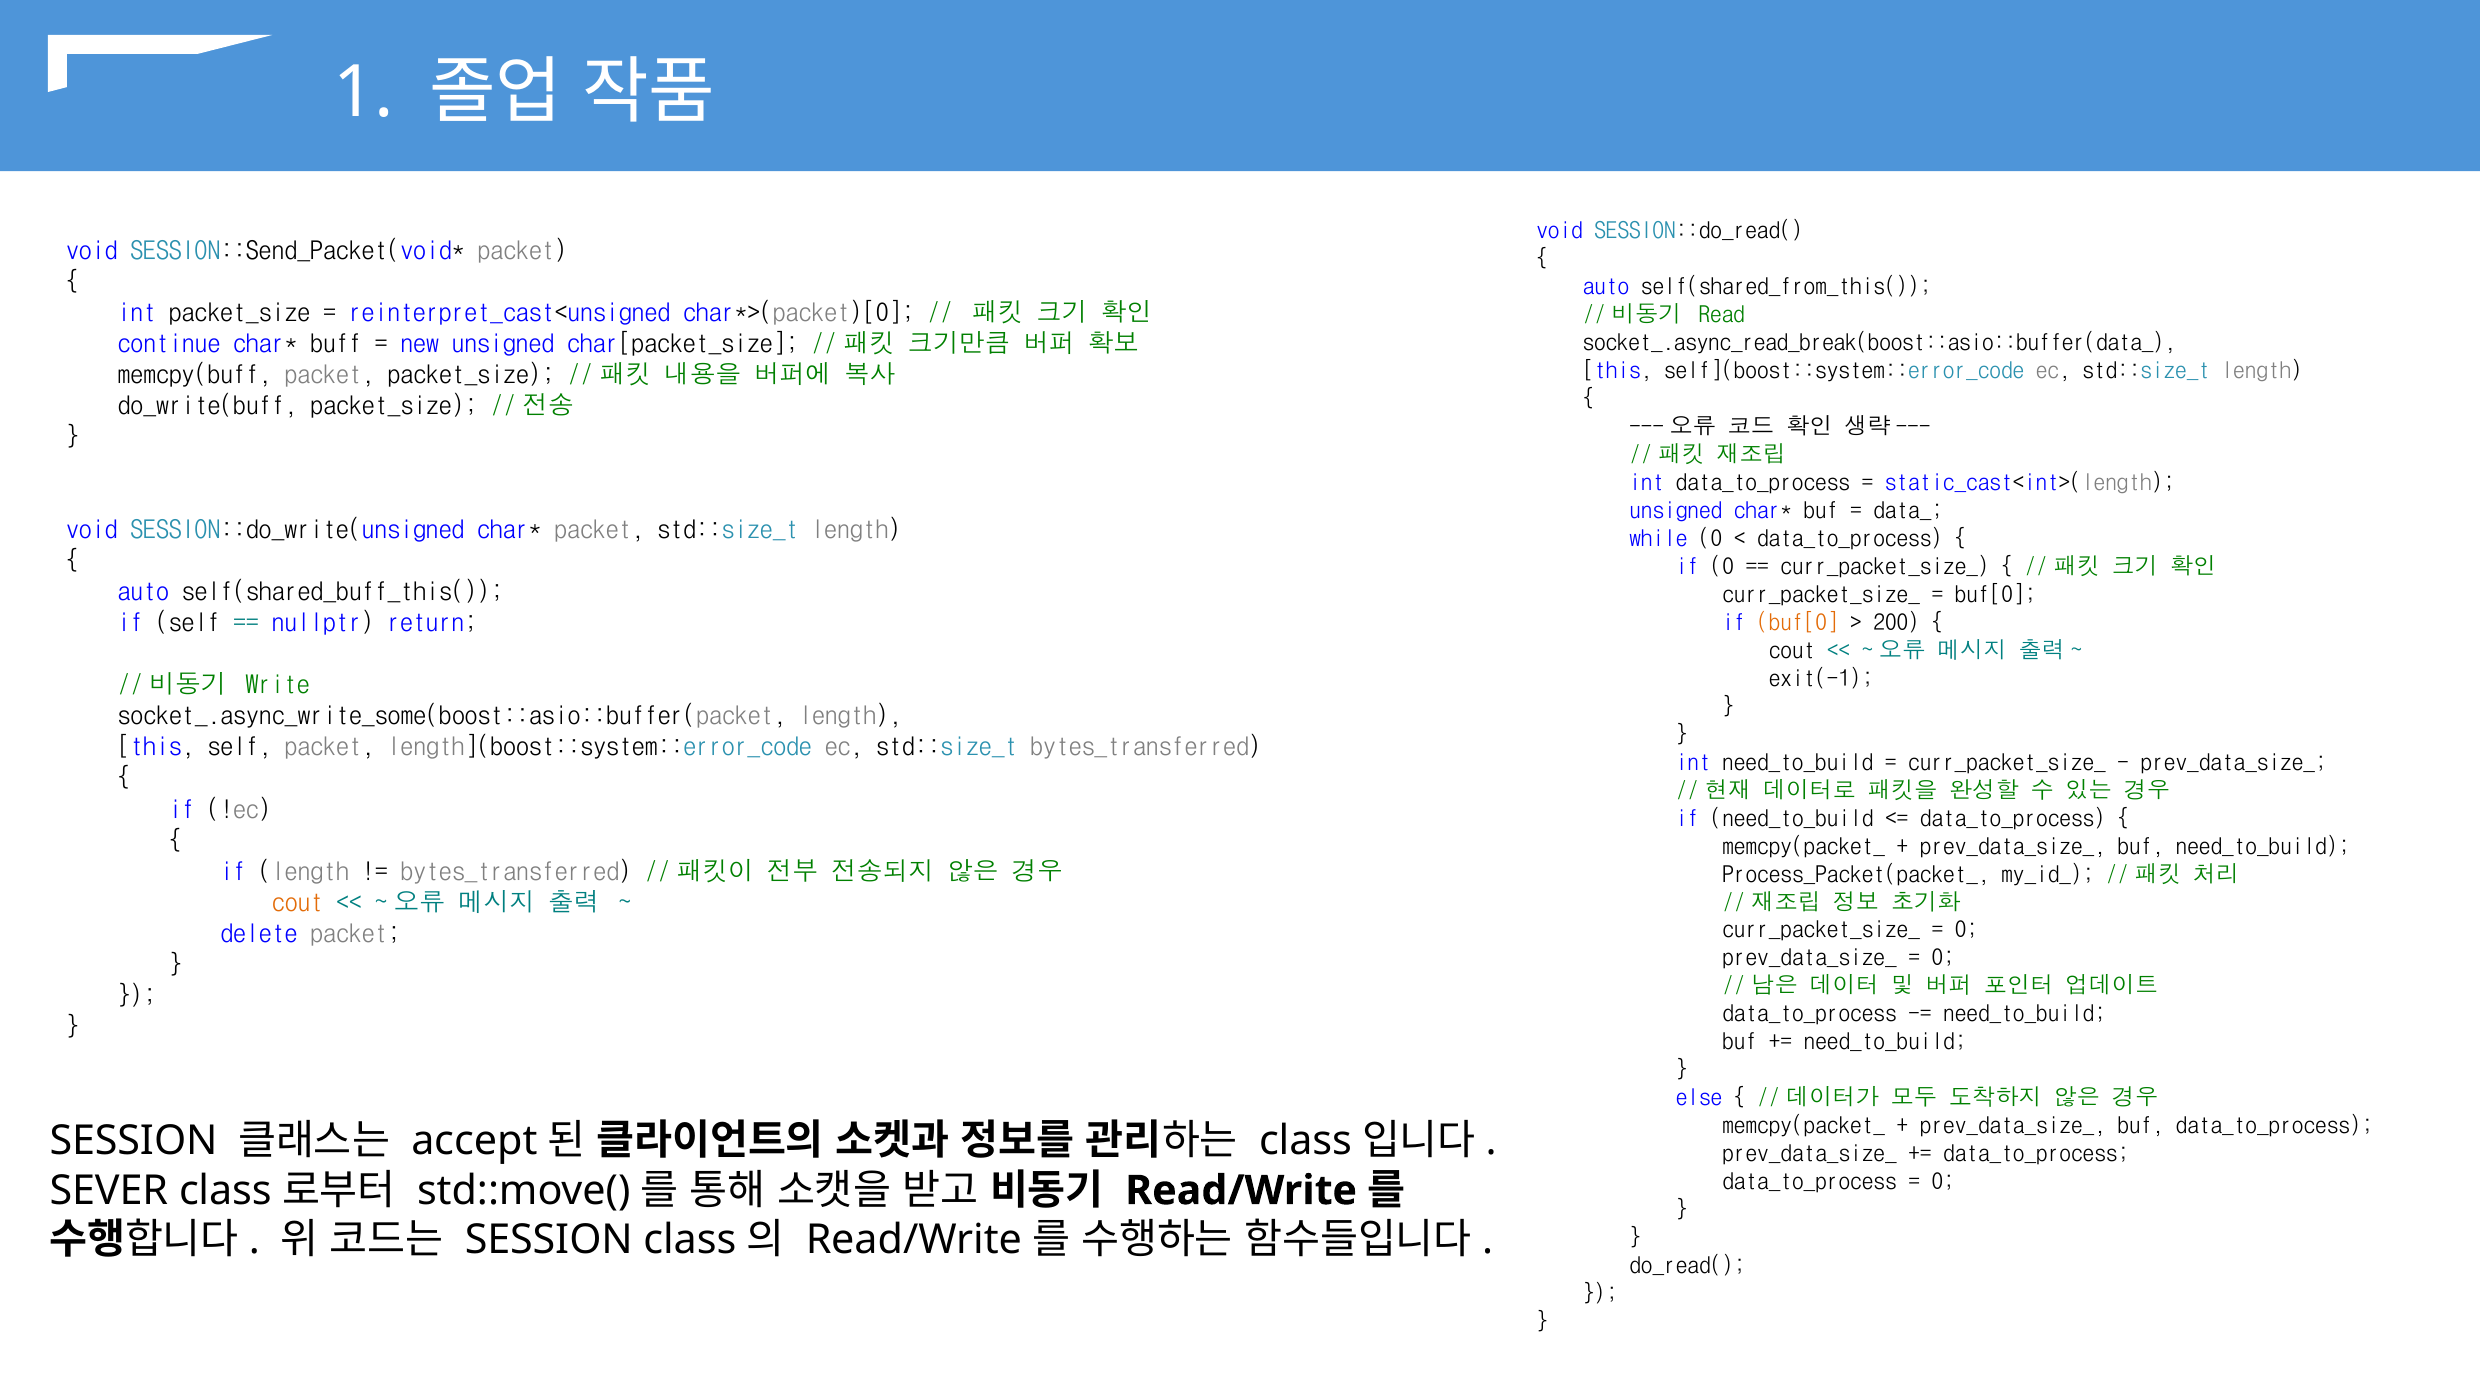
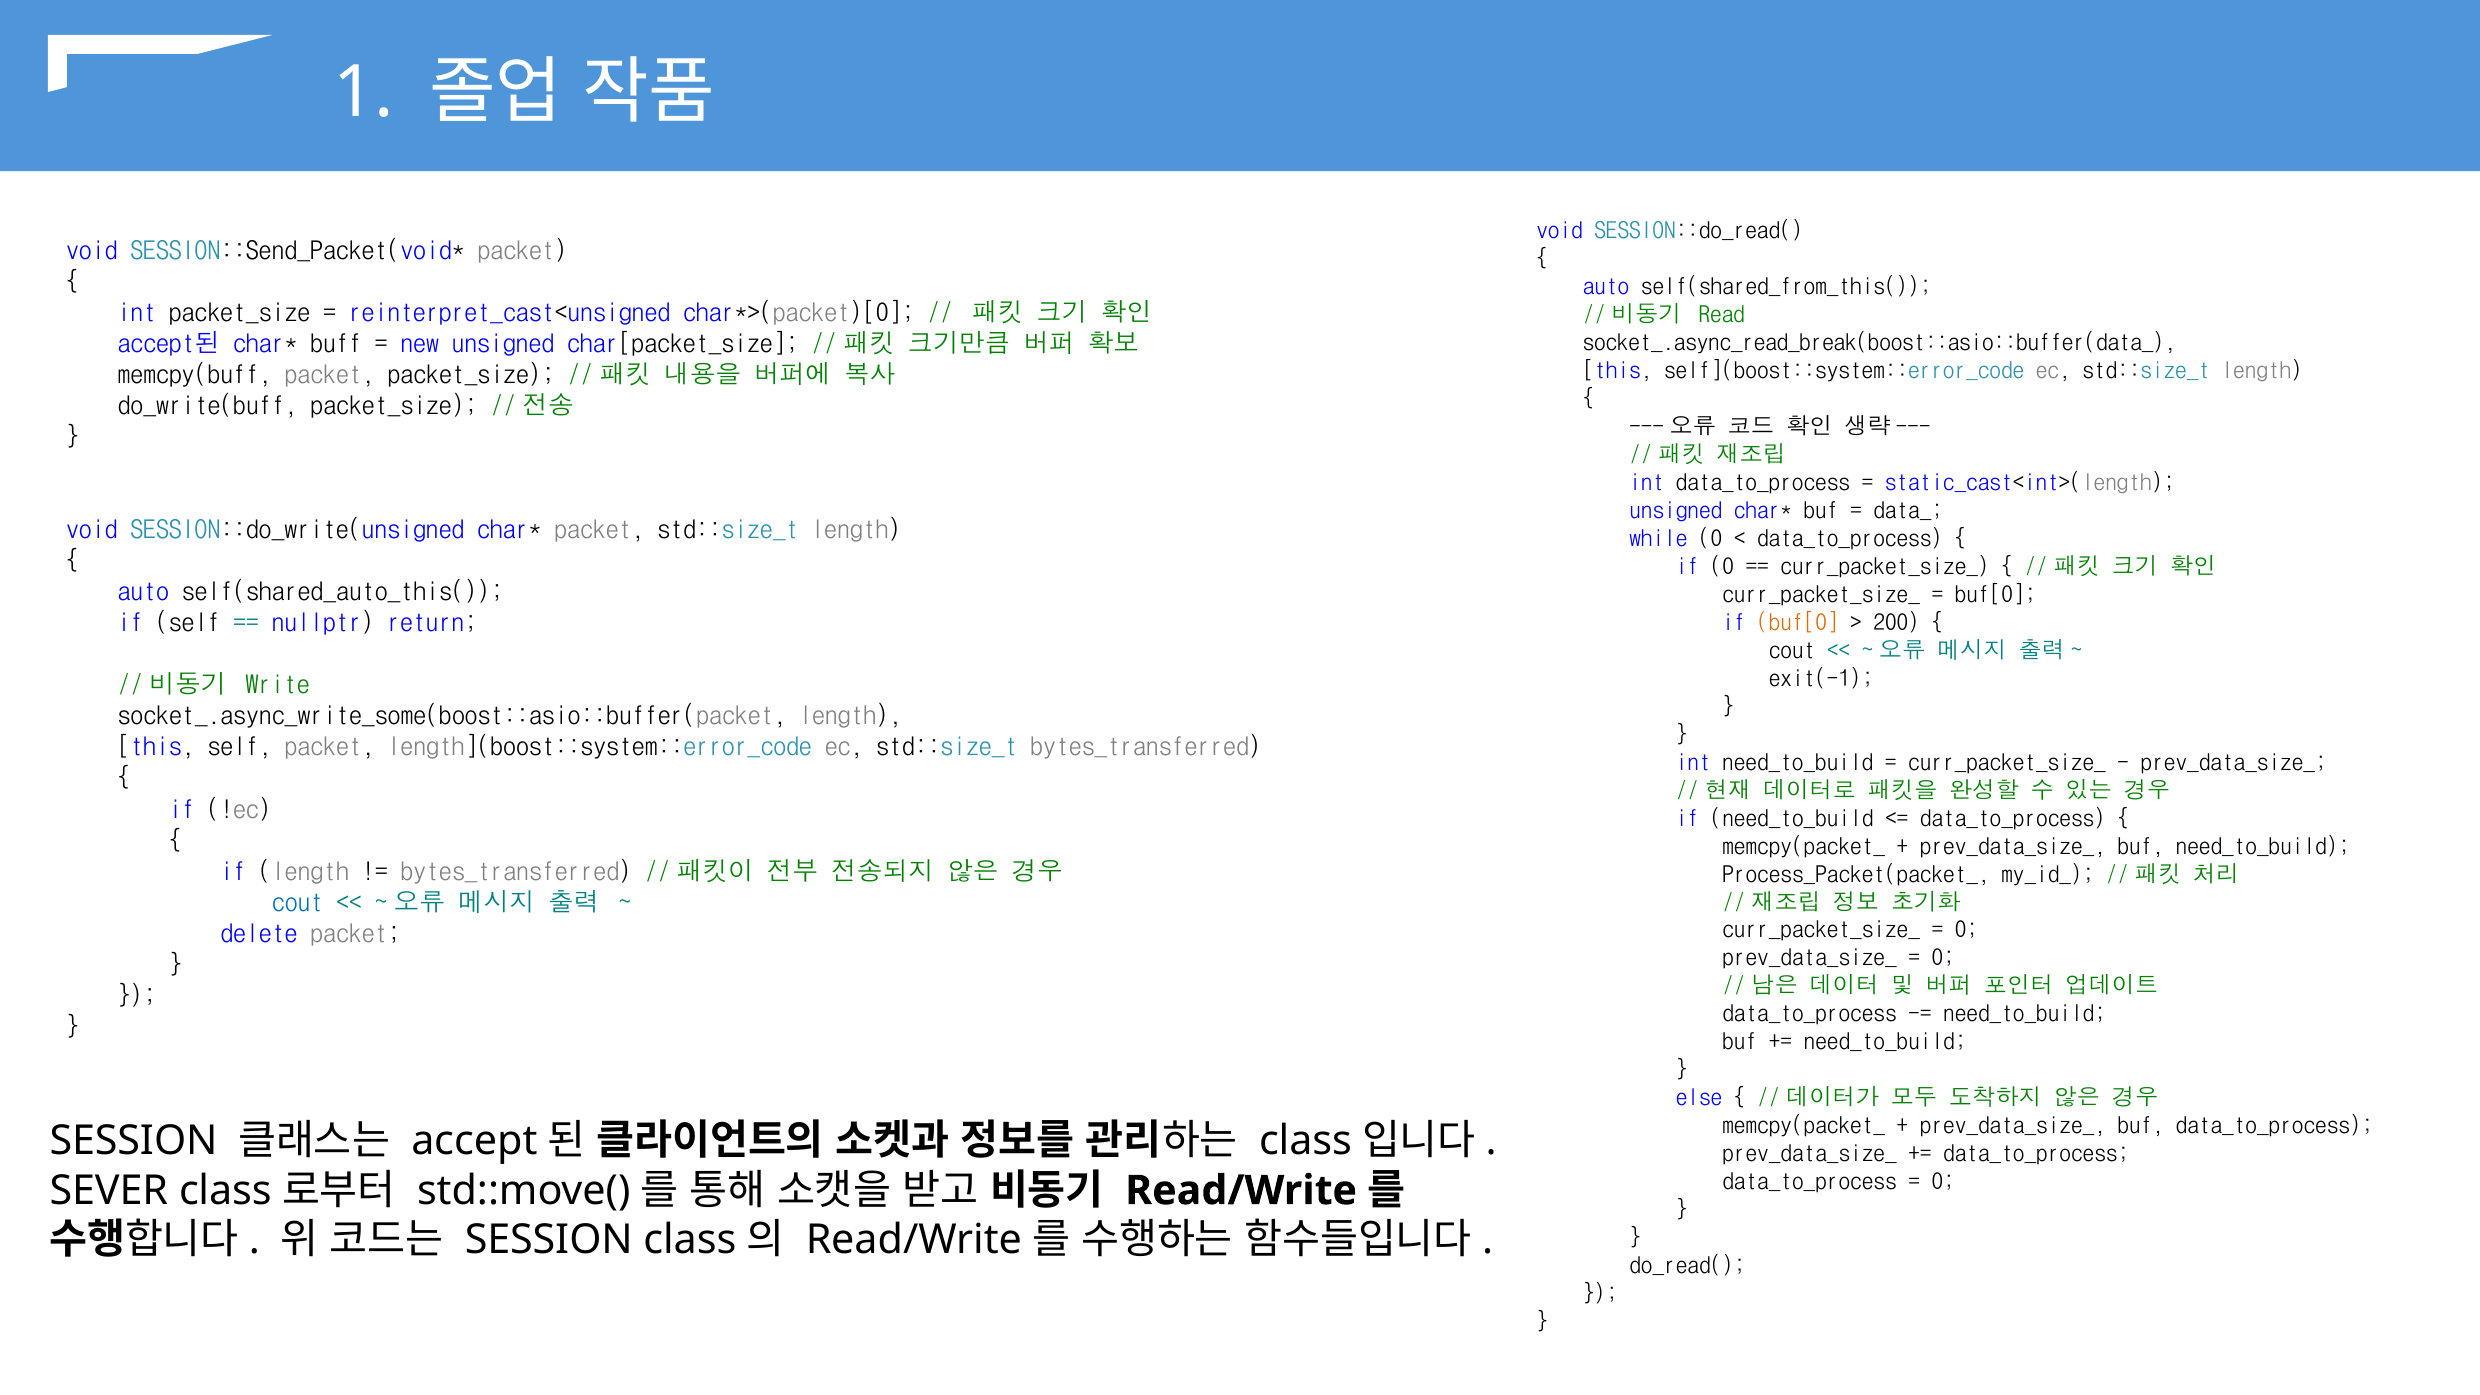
continue at (169, 344): continue -> accept된
self(shared_buff_this(: self(shared_buff_this( -> self(shared_auto_this(
cout at (298, 903) colour: orange -> blue
